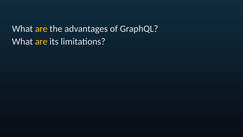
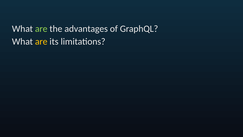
are at (41, 29) colour: yellow -> light green
